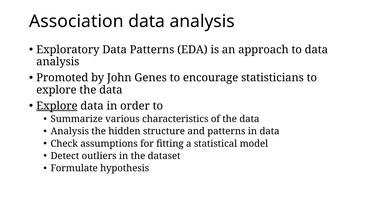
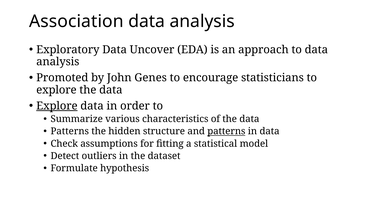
Data Patterns: Patterns -> Uncover
Analysis at (70, 131): Analysis -> Patterns
patterns at (226, 131) underline: none -> present
